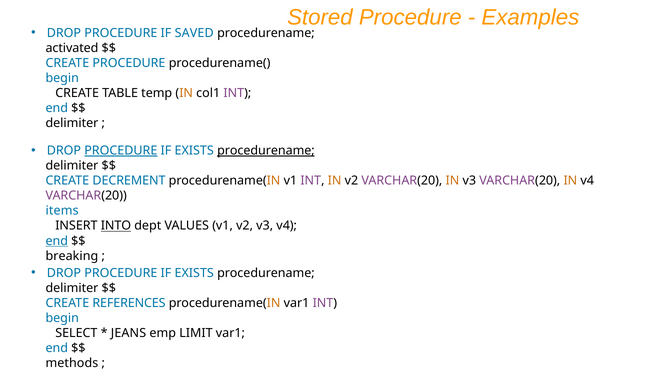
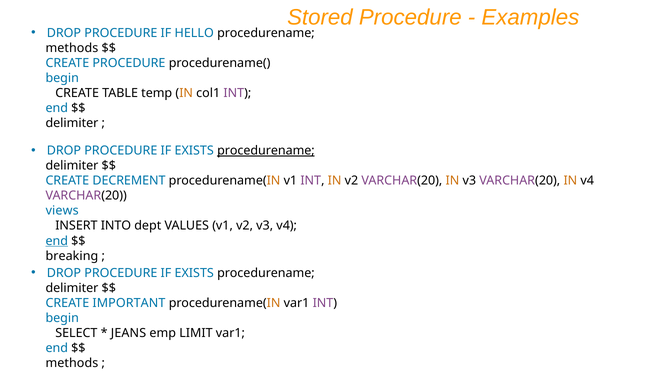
SAVED: SAVED -> HELLO
activated at (72, 48): activated -> methods
PROCEDURE at (121, 151) underline: present -> none
items: items -> views
INTO underline: present -> none
REFERENCES: REFERENCES -> IMPORTANT
